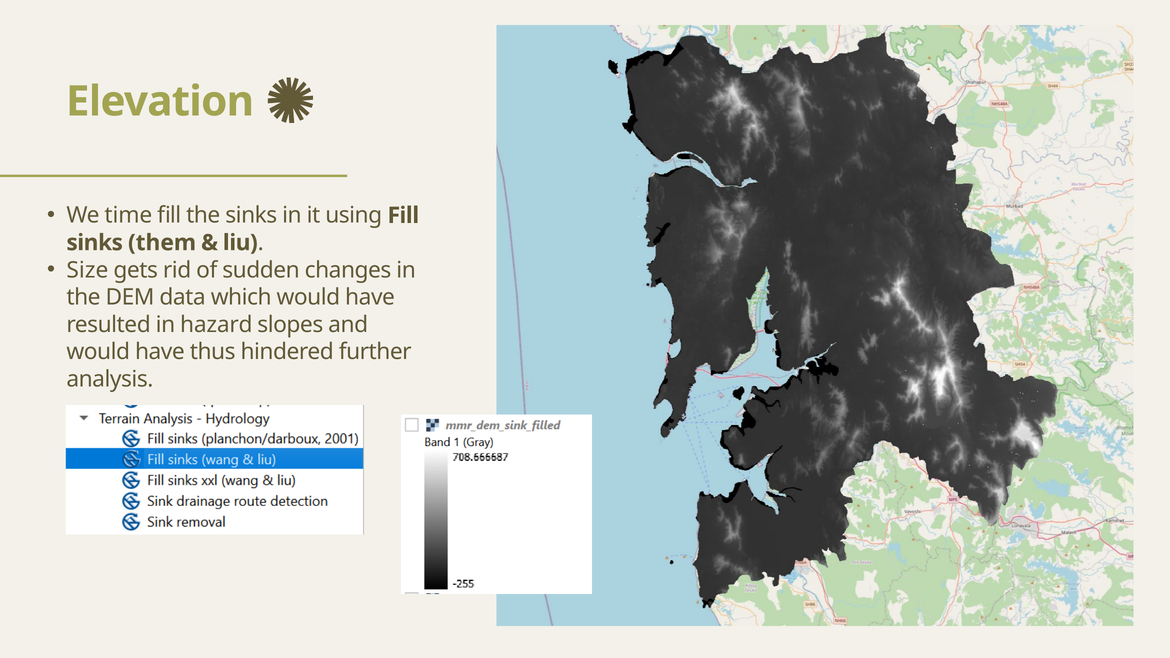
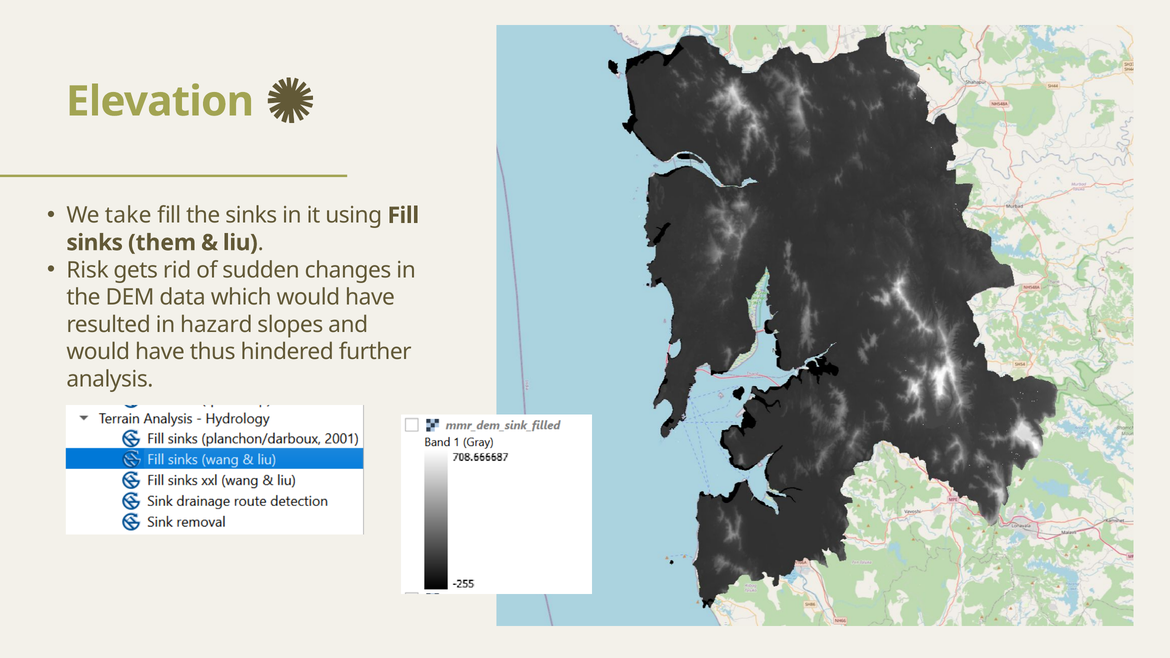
time: time -> take
Size: Size -> Risk
